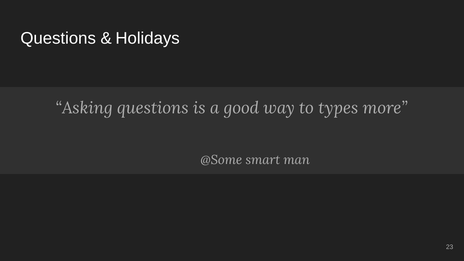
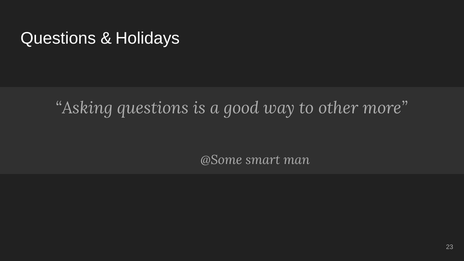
types: types -> other
